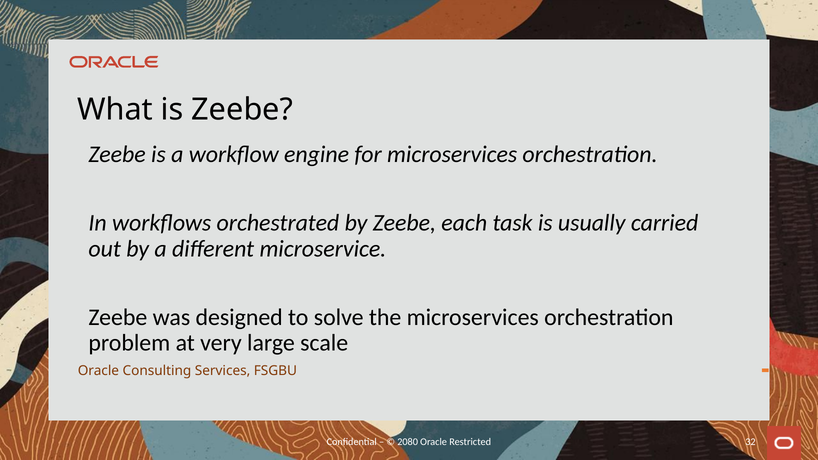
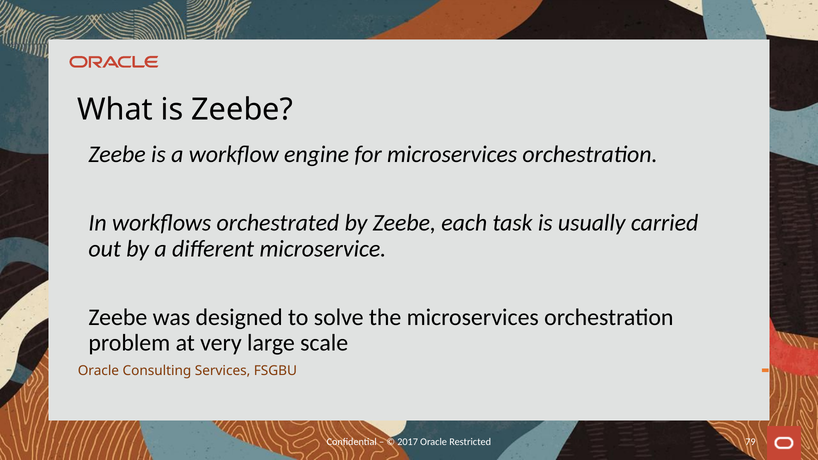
2080: 2080 -> 2017
32: 32 -> 79
